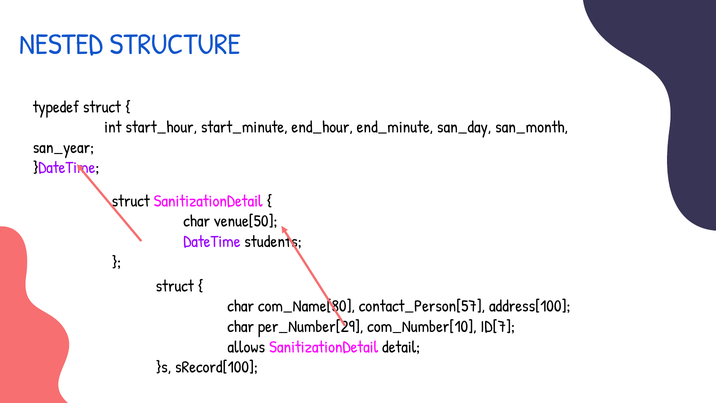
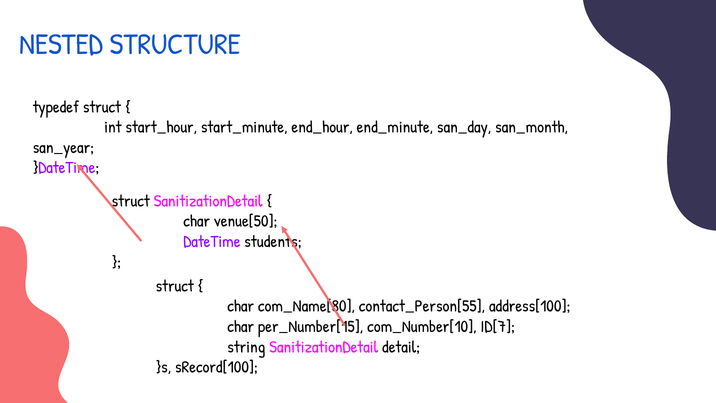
contact_Person[57: contact_Person[57 -> contact_Person[55
per_Number[29: per_Number[29 -> per_Number[15
allows: allows -> string
